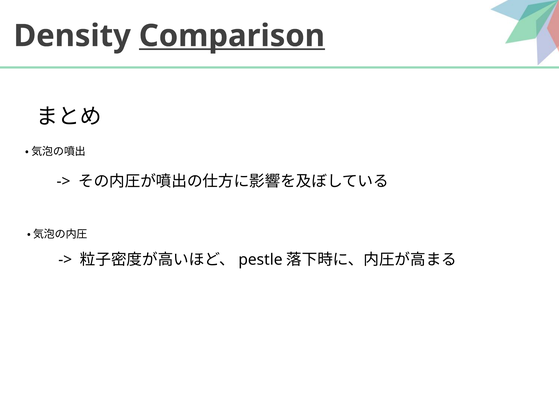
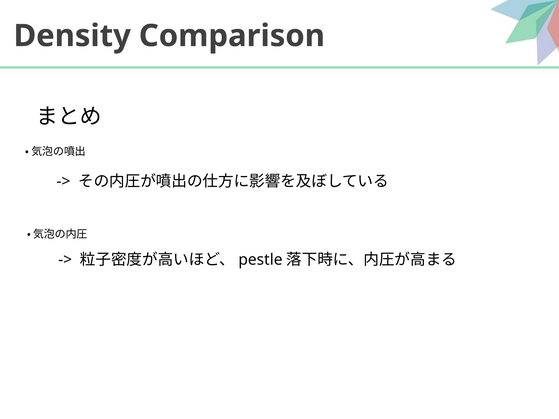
Comparison underline: present -> none
